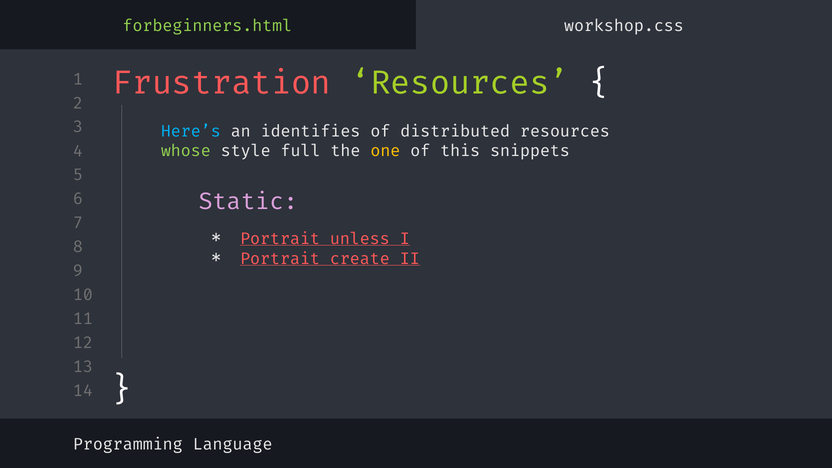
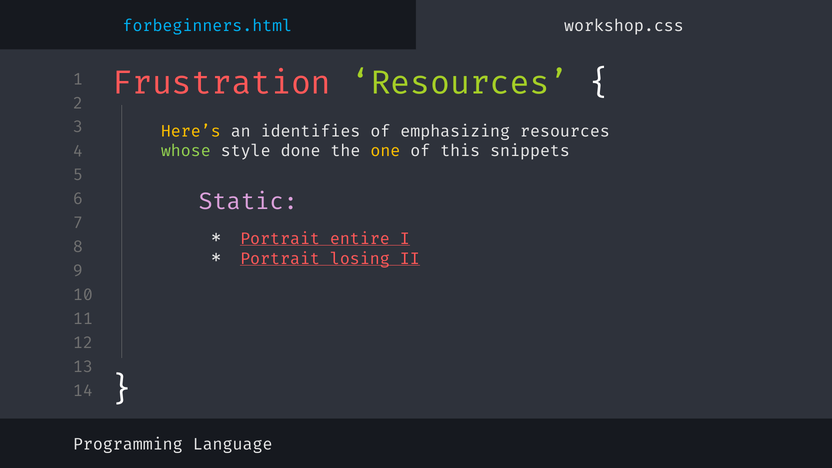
forbeginners.html colour: light green -> light blue
Here’s colour: light blue -> yellow
distributed: distributed -> emphasizing
full: full -> done
unless: unless -> entire
create: create -> losing
